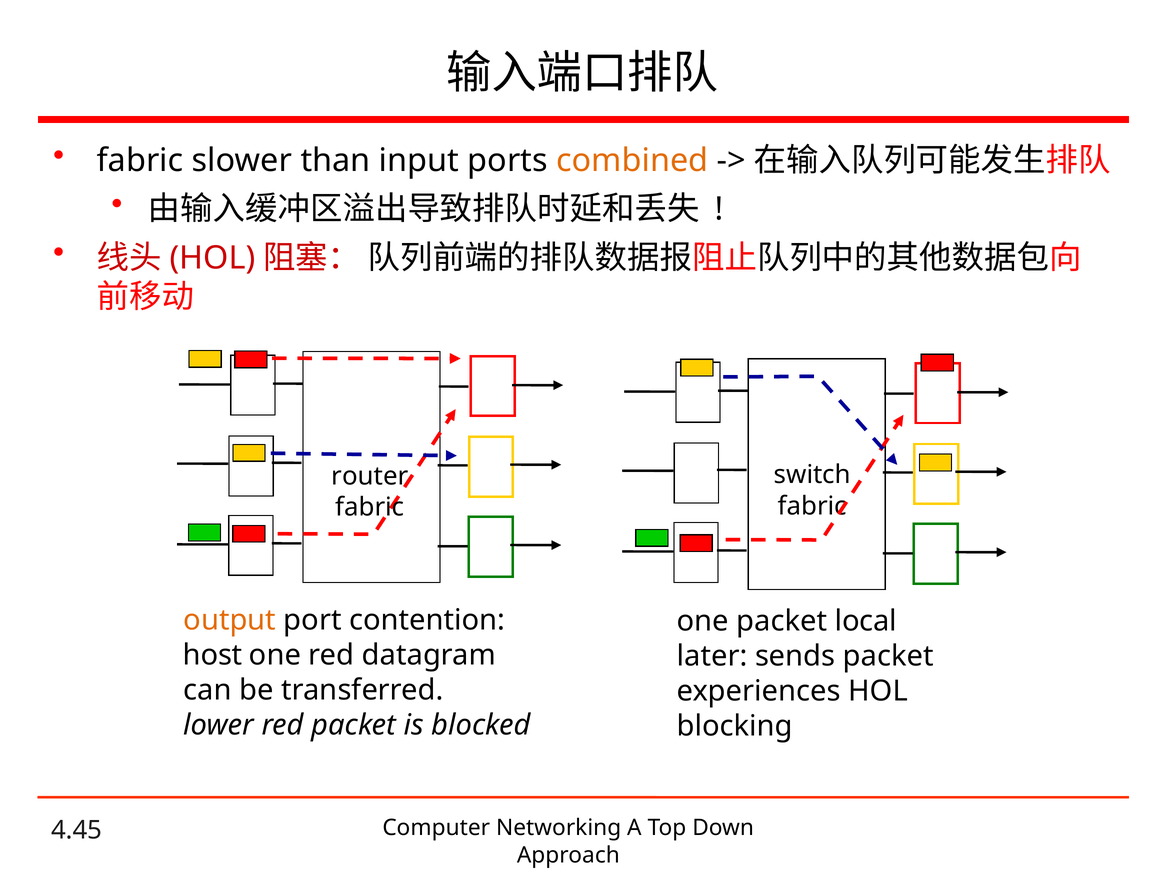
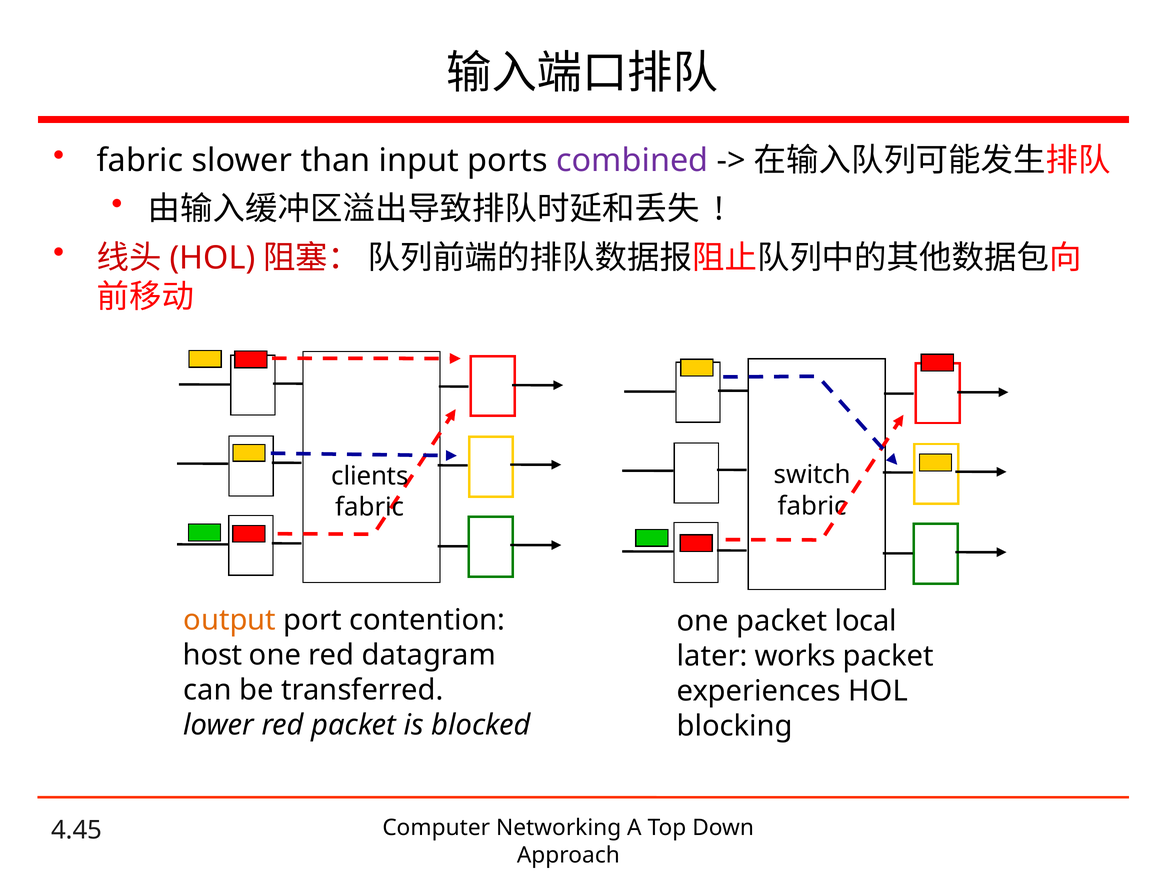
combined colour: orange -> purple
router: router -> clients
sends: sends -> works
